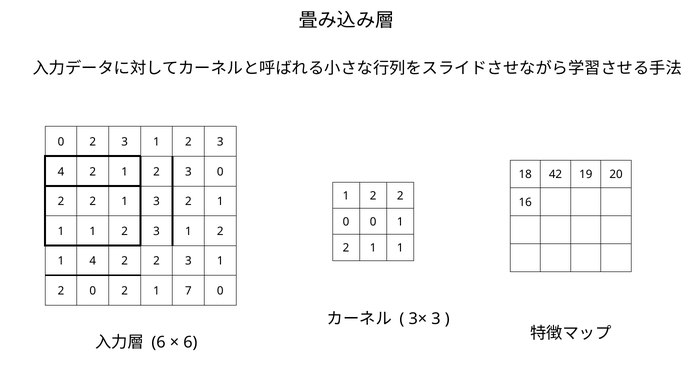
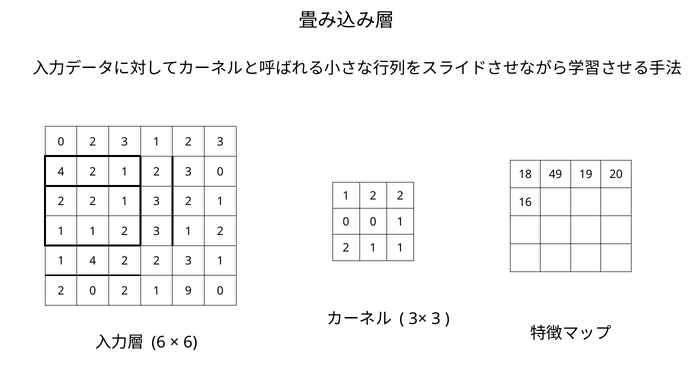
42: 42 -> 49
7: 7 -> 9
